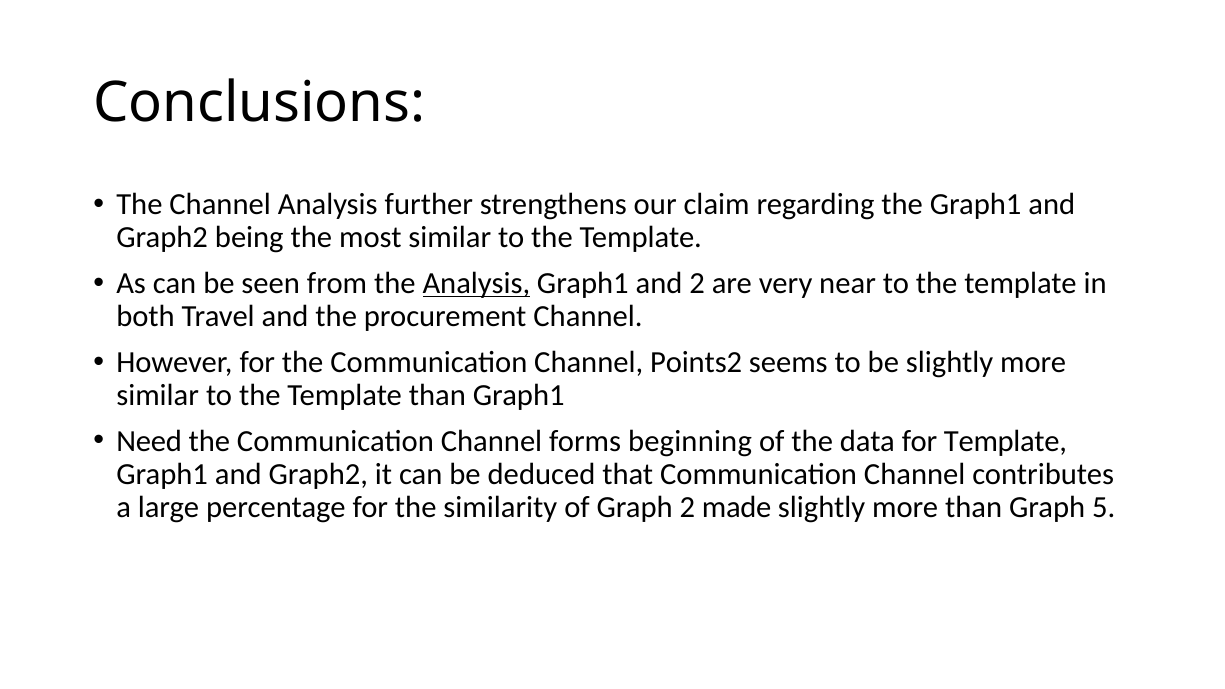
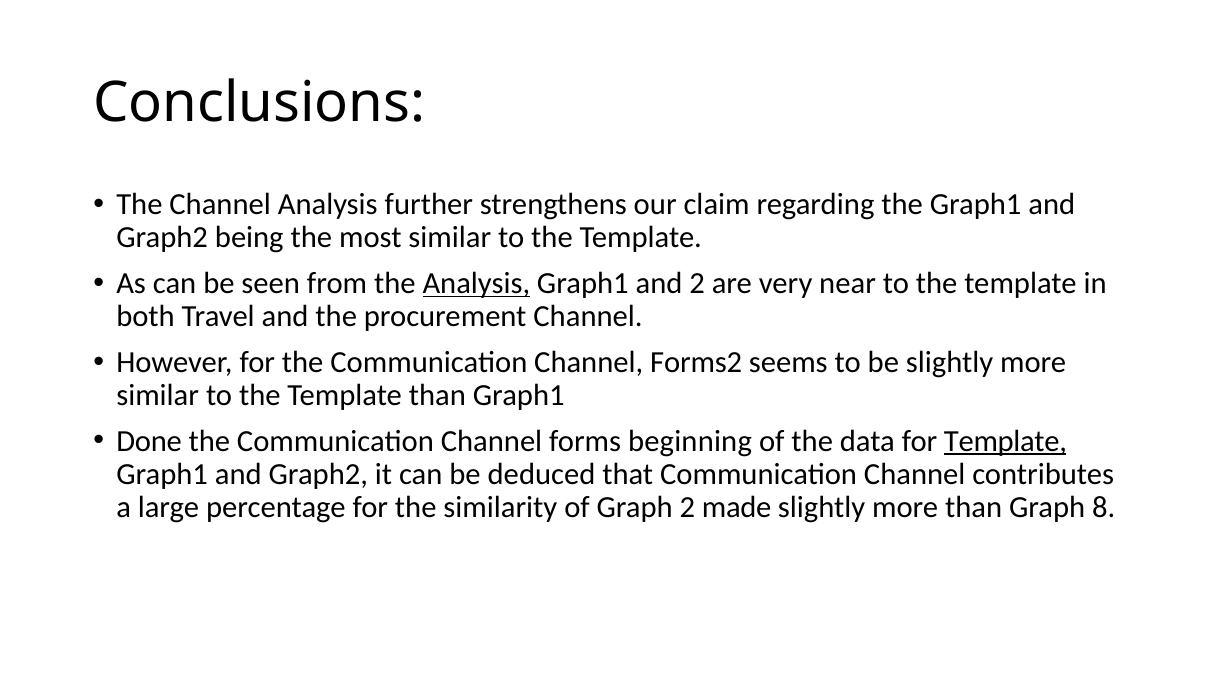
Points2: Points2 -> Forms2
Need: Need -> Done
Template at (1005, 441) underline: none -> present
5: 5 -> 8
